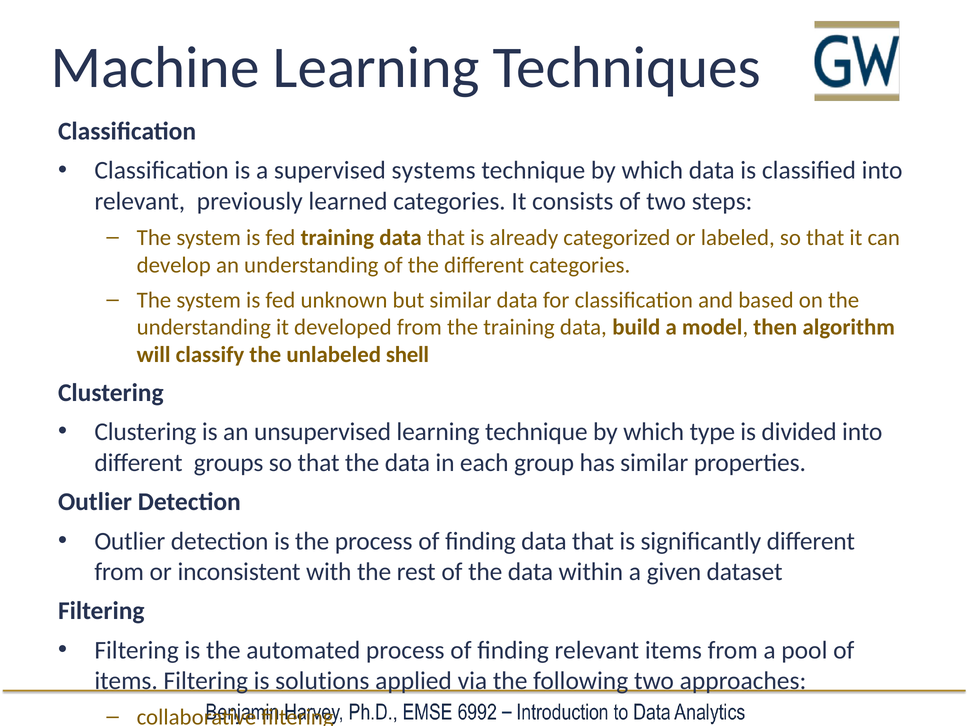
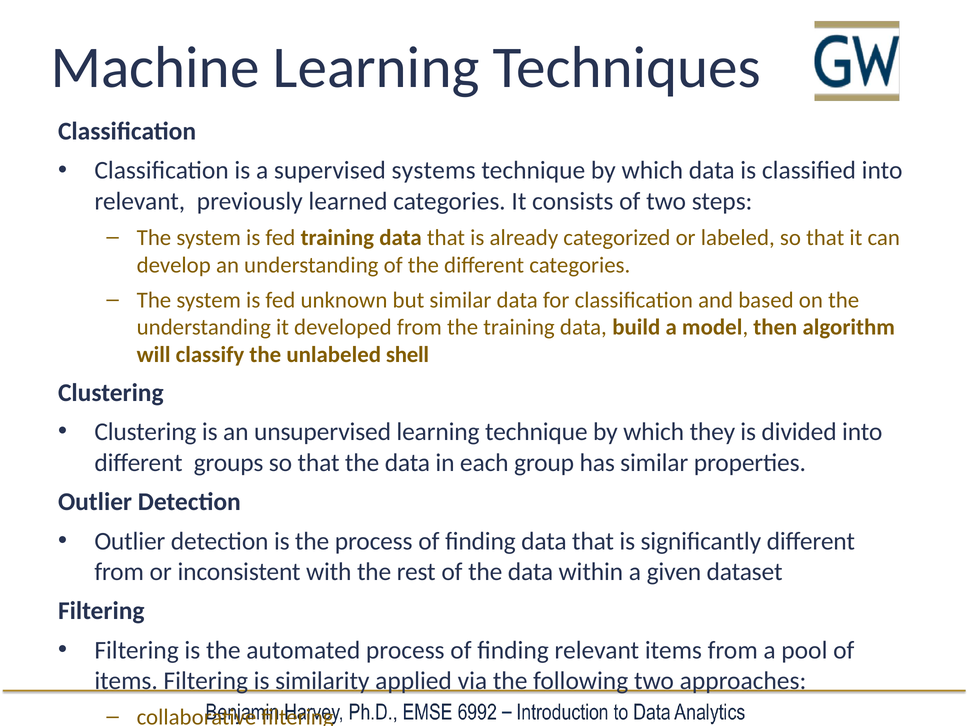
type: type -> they
solutions: solutions -> similarity
